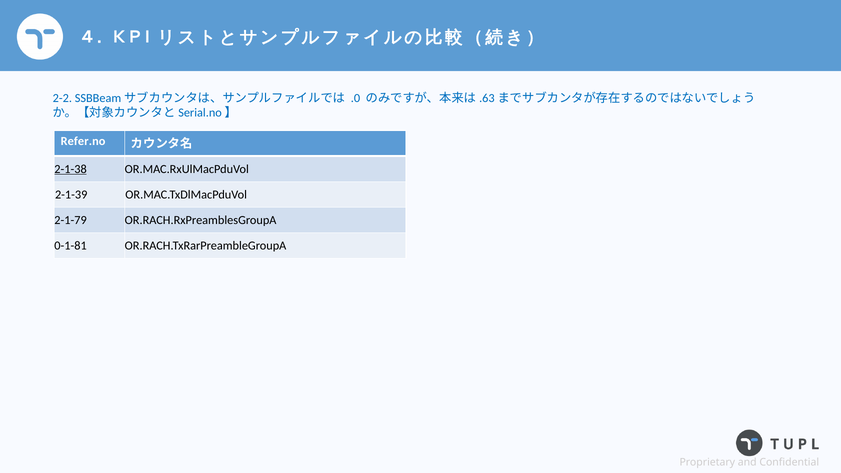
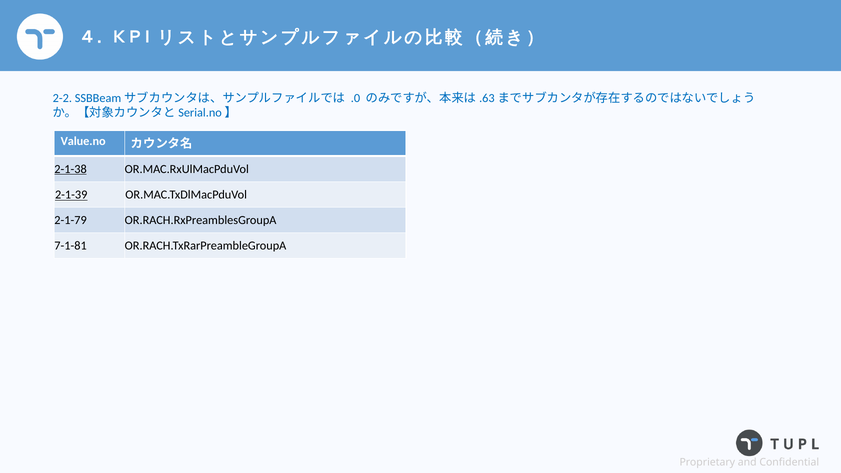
Refer.no: Refer.no -> Value.no
2-1-39 underline: none -> present
0-1-81: 0-1-81 -> 7-1-81
